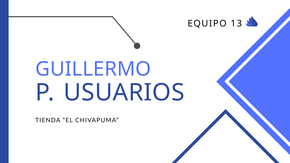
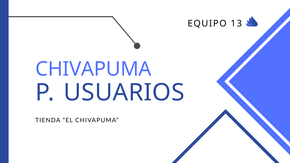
GUILLERMO at (93, 69): GUILLERMO -> CHIVAPUMA
